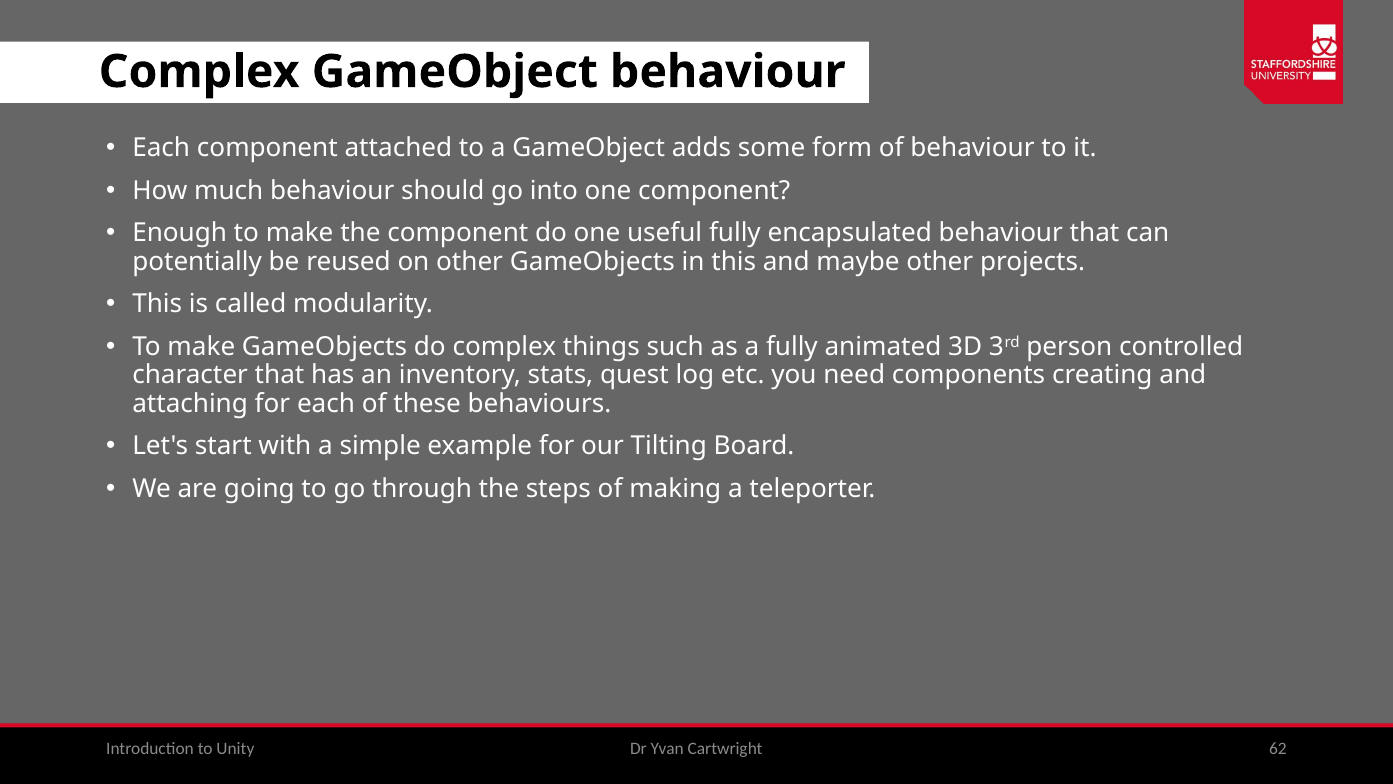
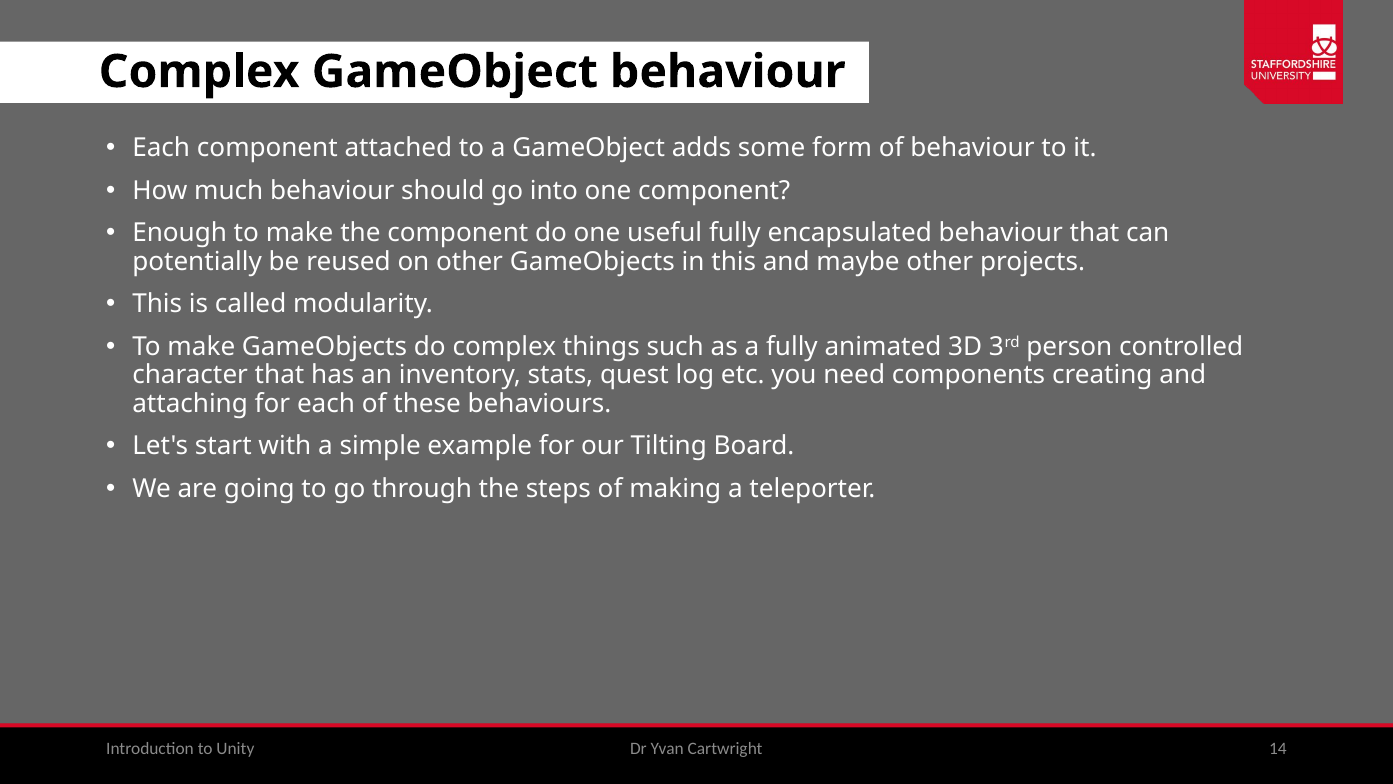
62: 62 -> 14
